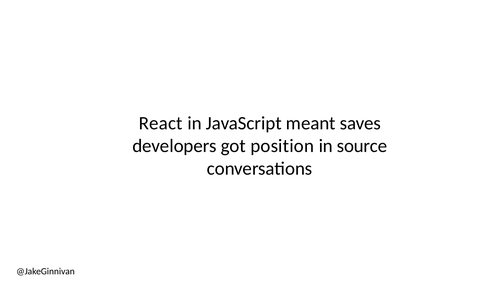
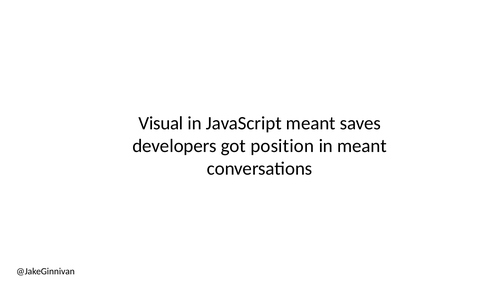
React: React -> Visual
in source: source -> meant
